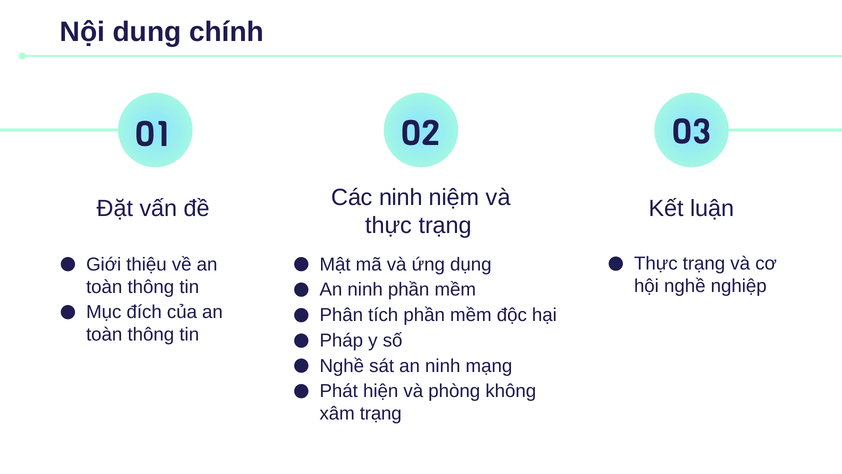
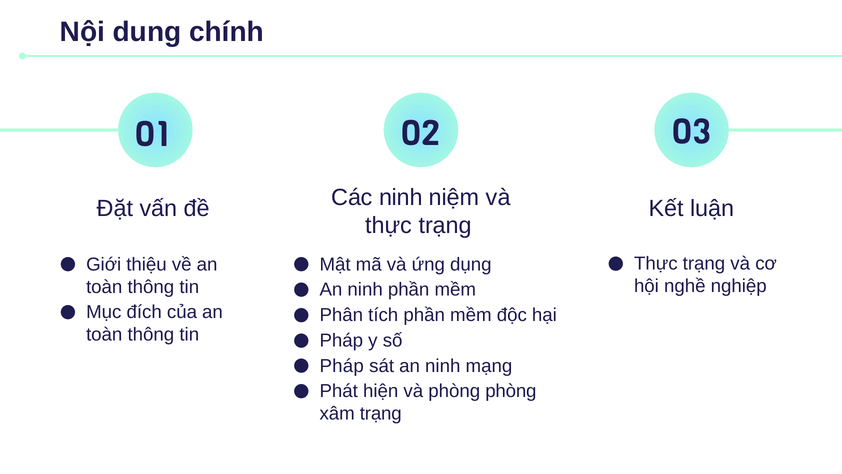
Nghề at (342, 366): Nghề -> Pháp
phòng không: không -> phòng
